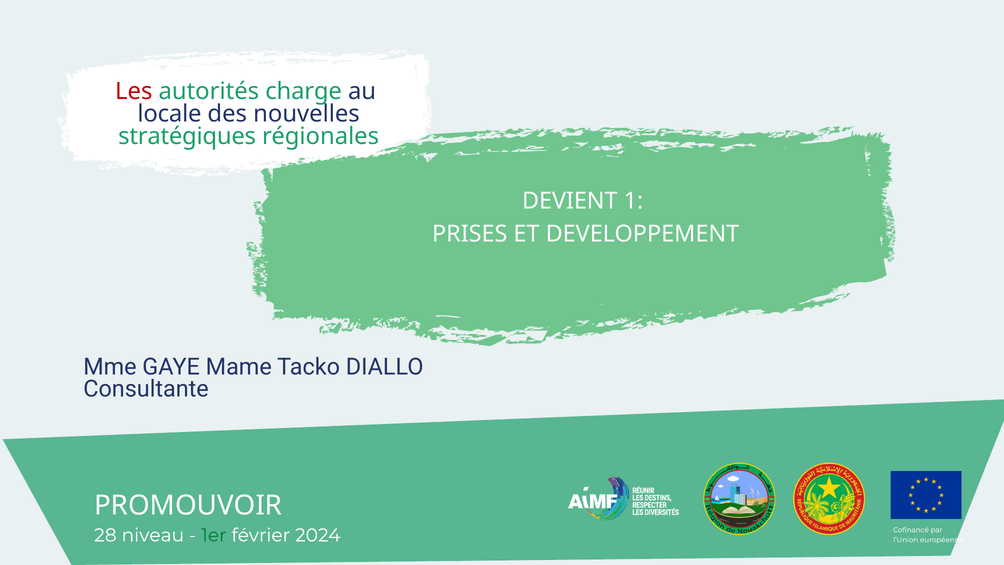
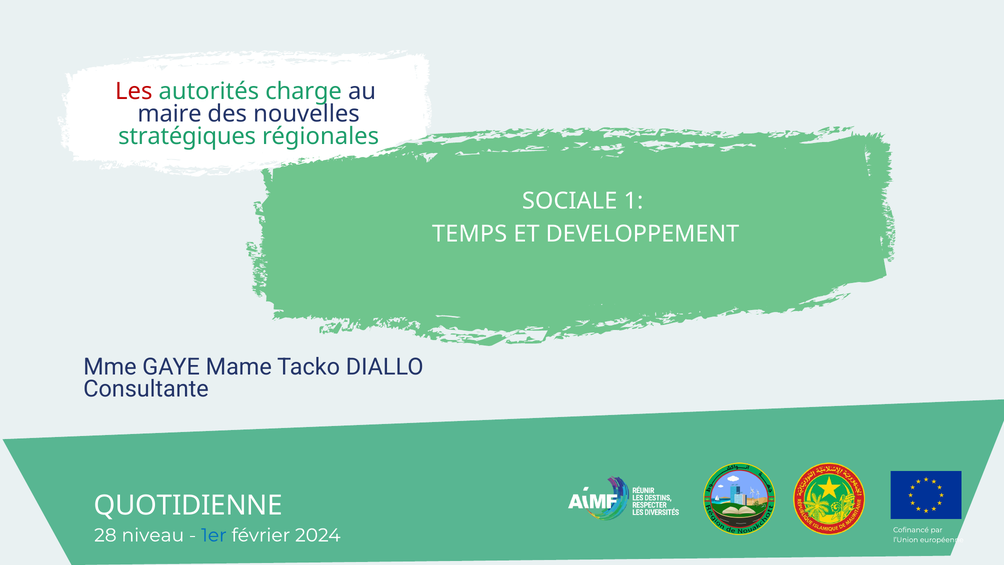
locale: locale -> maire
DEVIENT: DEVIENT -> SOCIALE
PRISES: PRISES -> TEMPS
PROMOUVOIR: PROMOUVOIR -> QUOTIDIENNE
1er colour: green -> blue
